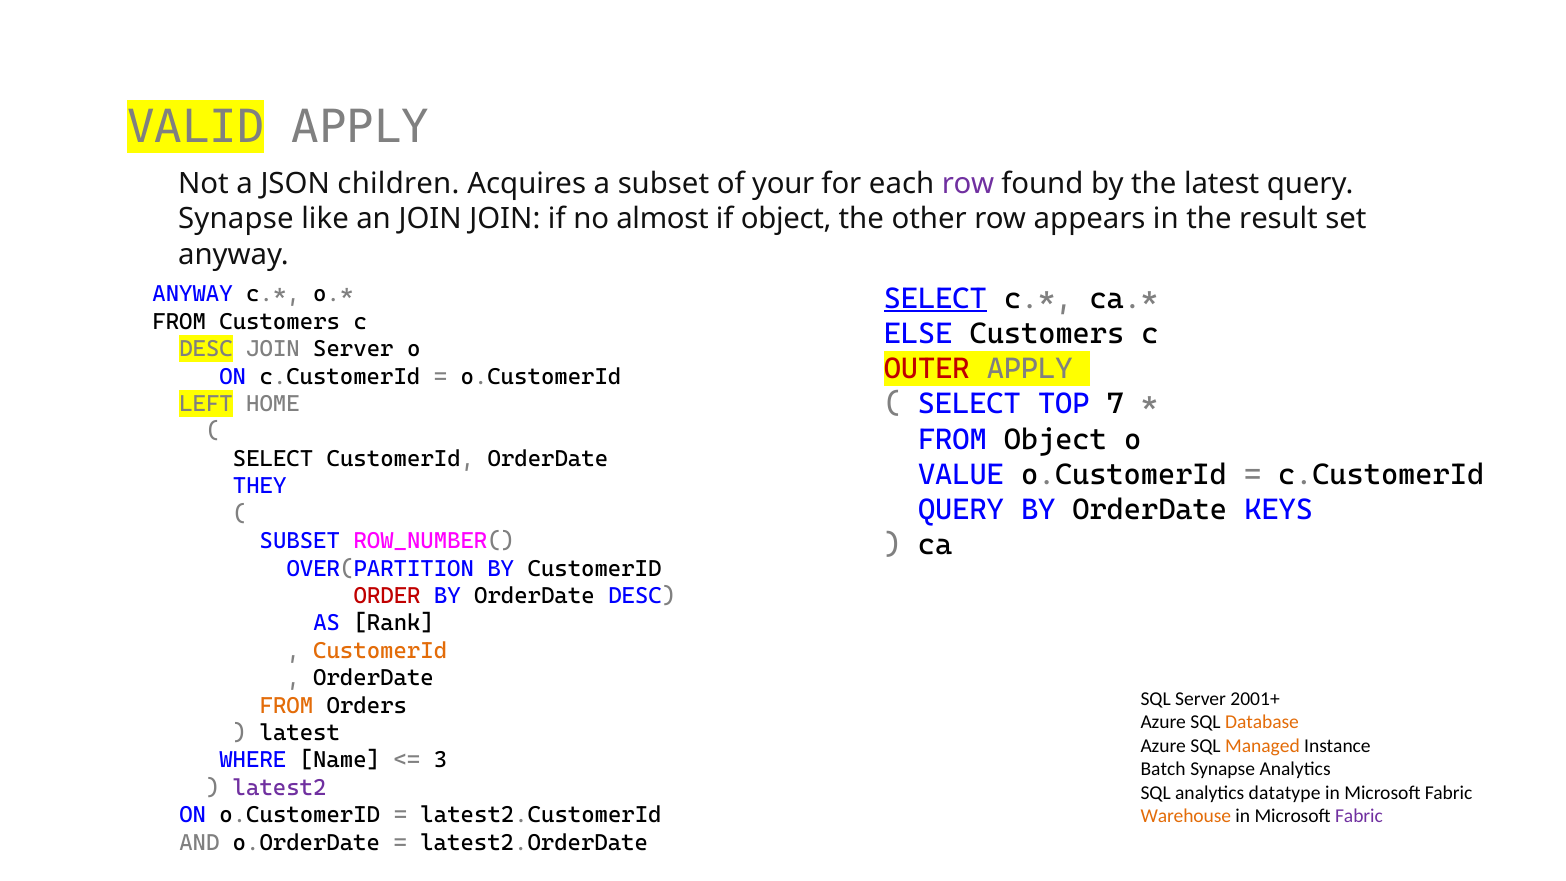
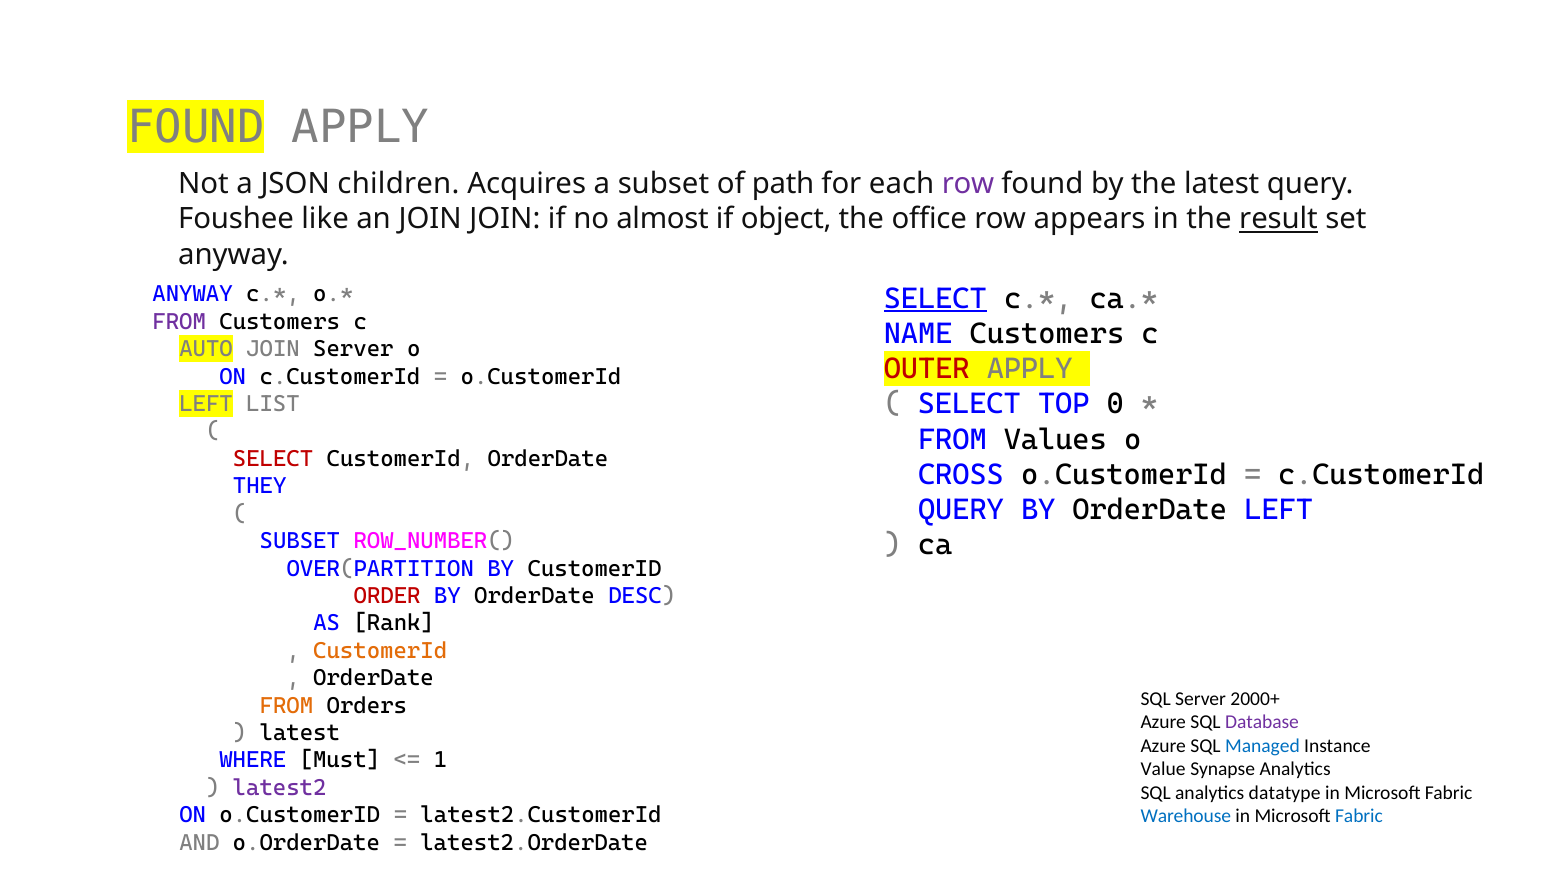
VALID at (196, 128): VALID -> FOUND
your: your -> path
Synapse at (236, 219): Synapse -> Foushee
other: other -> office
result underline: none -> present
FROM at (179, 322) colour: black -> purple
ELSE: ELSE -> NAME
DESC at (206, 349): DESC -> AUTO
7: 7 -> 0
HOME: HOME -> LIST
FROM Object: Object -> Values
SELECT at (273, 459) colour: black -> red
VALUE: VALUE -> CROSS
OrderDate KEYS: KEYS -> LEFT
2001+: 2001+ -> 2000+
Database colour: orange -> purple
Managed colour: orange -> blue
Name: Name -> Must
3: 3 -> 1
Batch: Batch -> Value
Warehouse colour: orange -> blue
Fabric at (1359, 816) colour: purple -> blue
